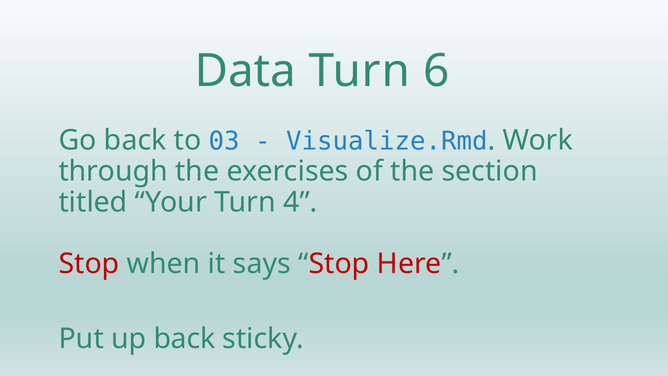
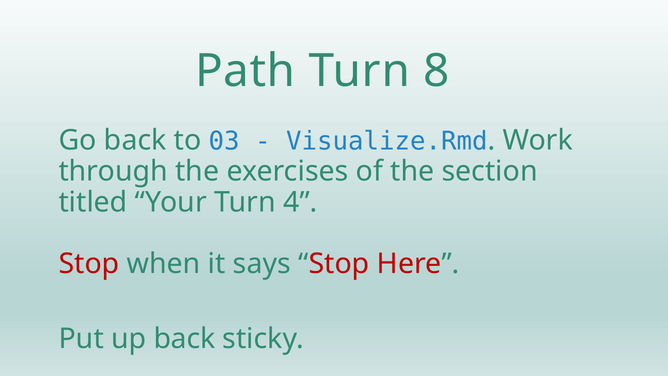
Data: Data -> Path
6: 6 -> 8
